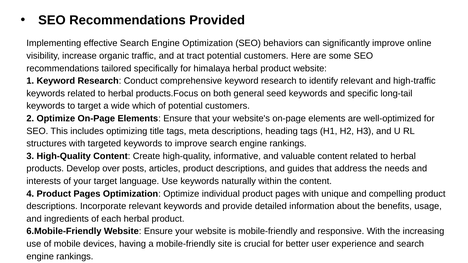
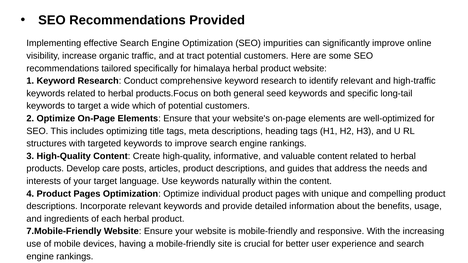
behaviors: behaviors -> impurities
over: over -> care
6.Mobile-Friendly: 6.Mobile-Friendly -> 7.Mobile-Friendly
